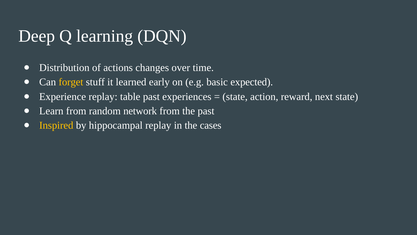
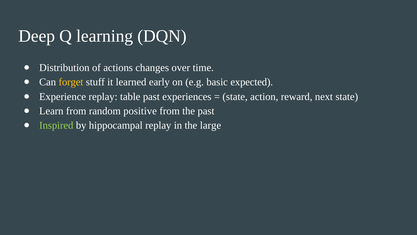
network: network -> positive
Inspired colour: yellow -> light green
cases: cases -> large
